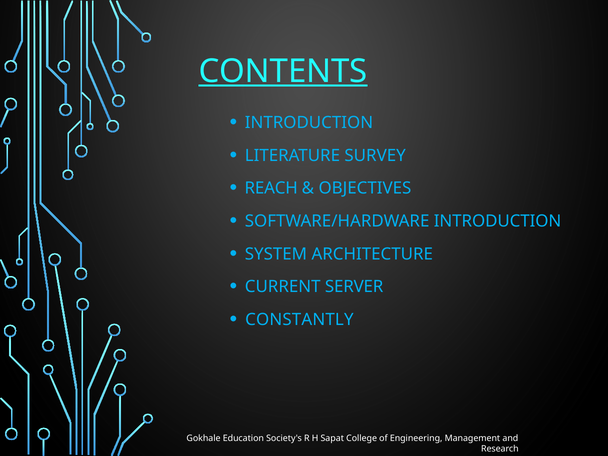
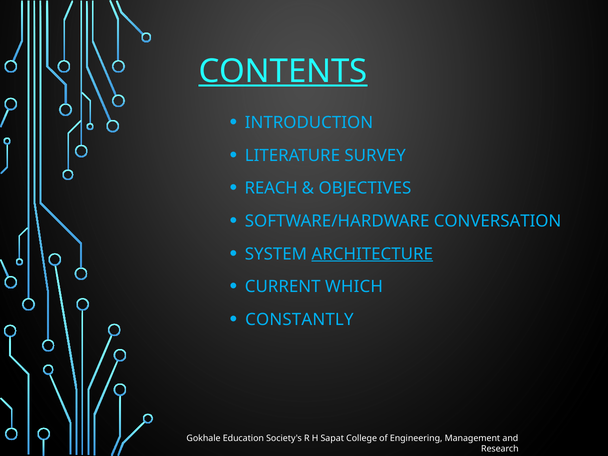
SOFTWARE/HARDWARE INTRODUCTION: INTRODUCTION -> CONVERSATION
ARCHITECTURE underline: none -> present
SERVER: SERVER -> WHICH
